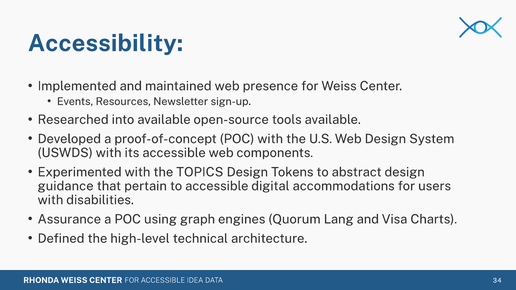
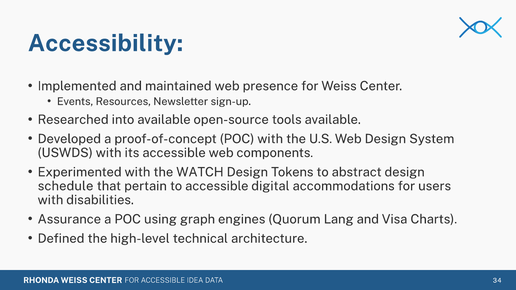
TOPICS: TOPICS -> WATCH
guidance: guidance -> schedule
